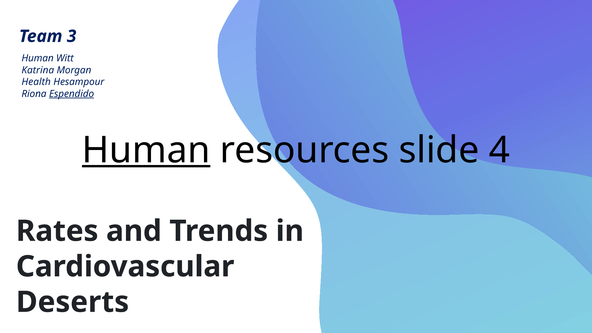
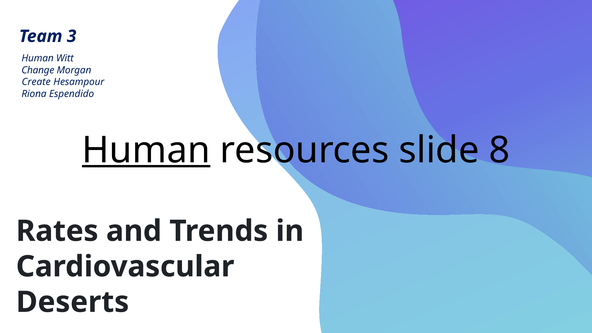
Katrina: Katrina -> Change
Health: Health -> Create
Espendido underline: present -> none
4: 4 -> 8
